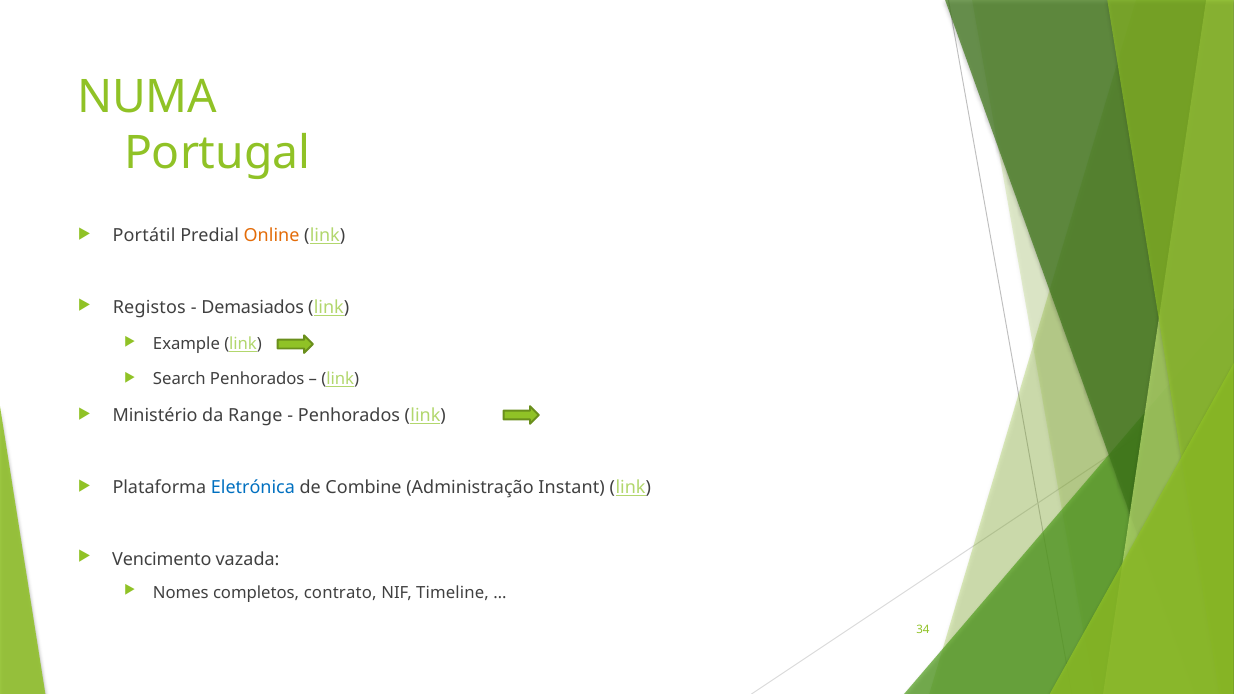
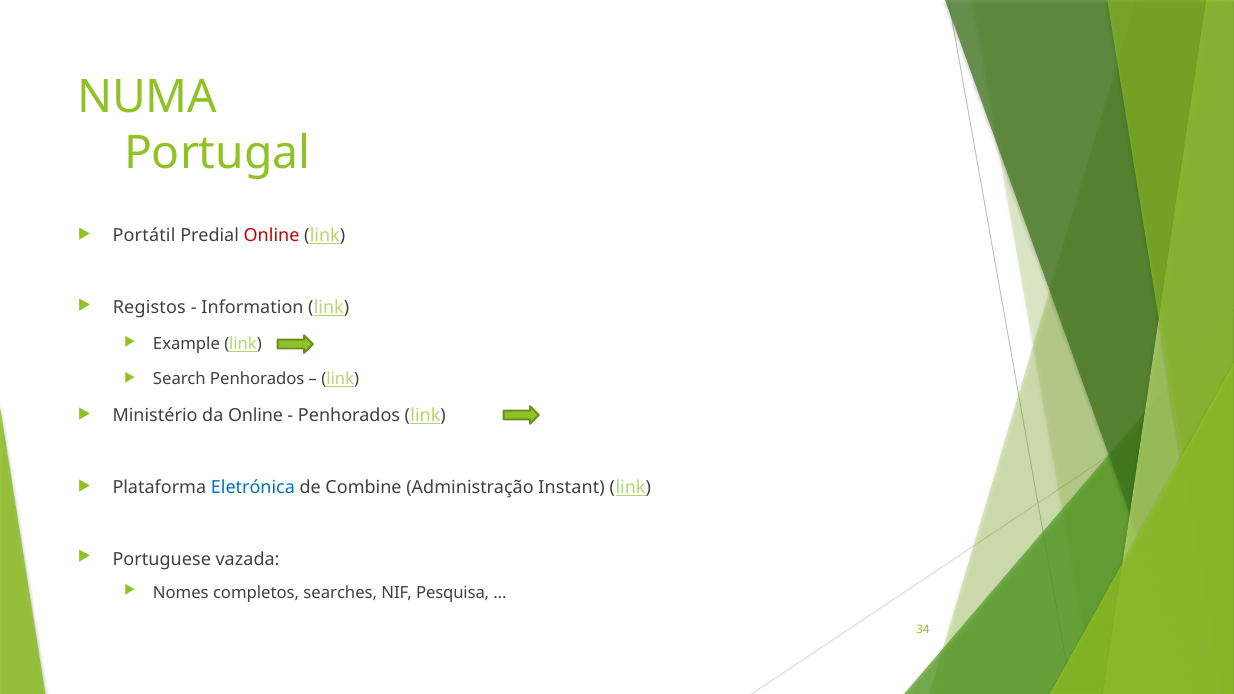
Online at (272, 235) colour: orange -> red
Demasiados: Demasiados -> Information
da Range: Range -> Online
Vencimento: Vencimento -> Portuguese
contrato: contrato -> searches
Timeline: Timeline -> Pesquisa
